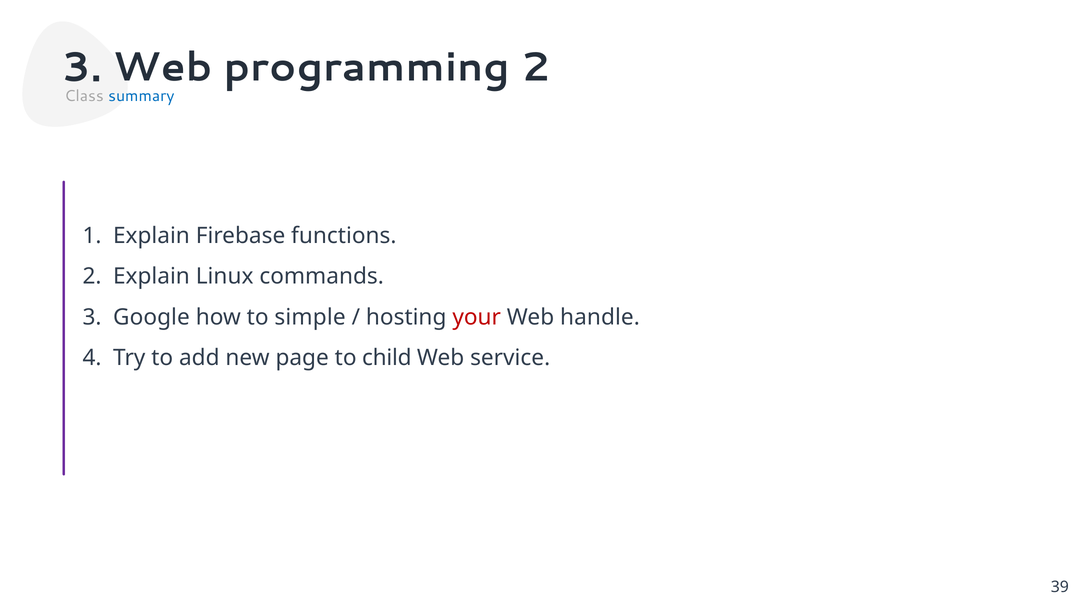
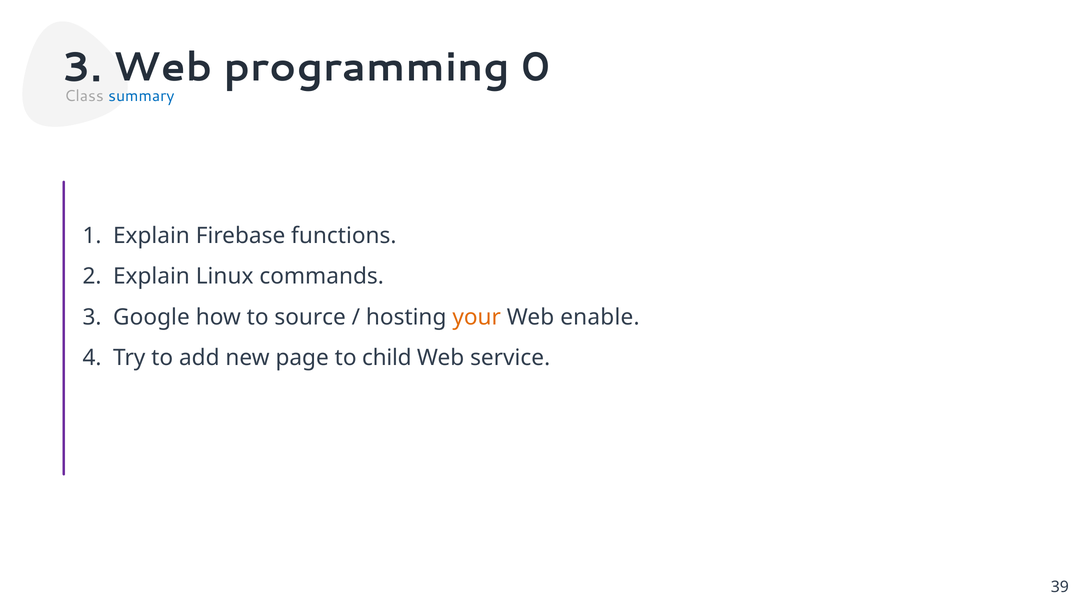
programming 2: 2 -> 0
simple: simple -> source
your colour: red -> orange
handle: handle -> enable
